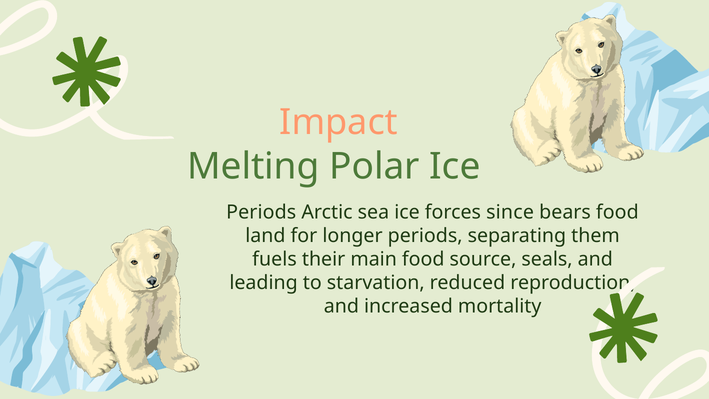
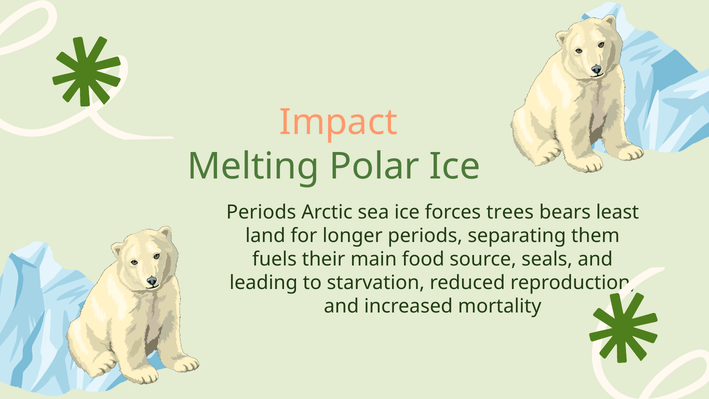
since: since -> trees
bears food: food -> least
